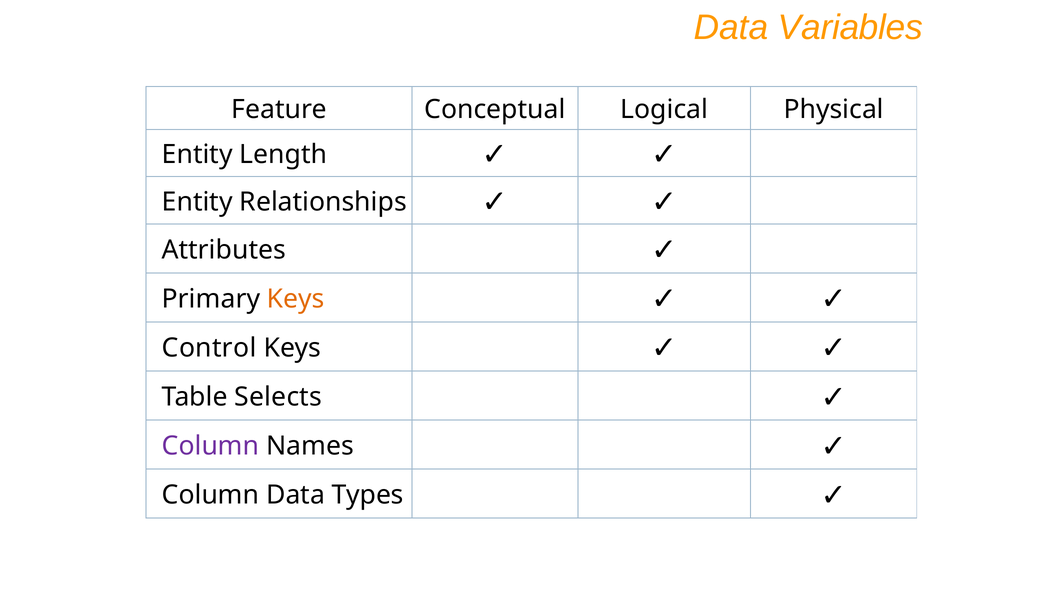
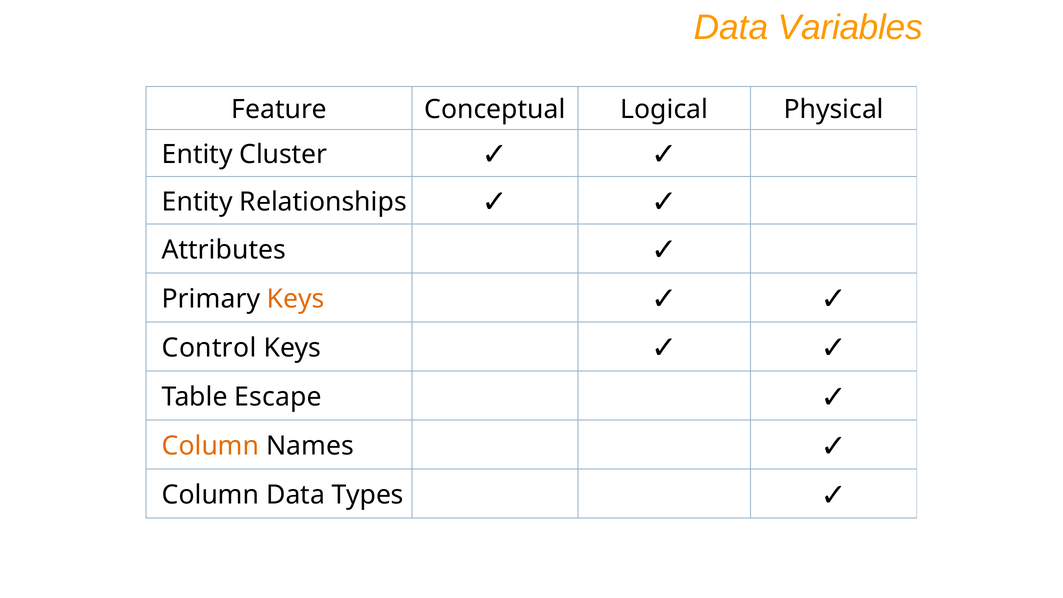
Length: Length -> Cluster
Selects: Selects -> Escape
Column at (211, 446) colour: purple -> orange
